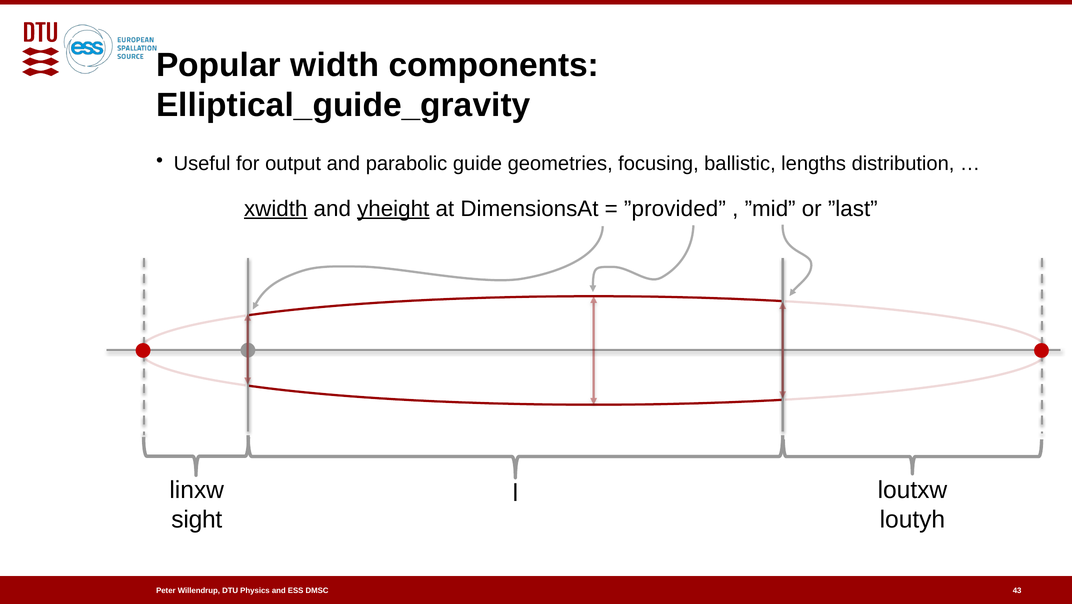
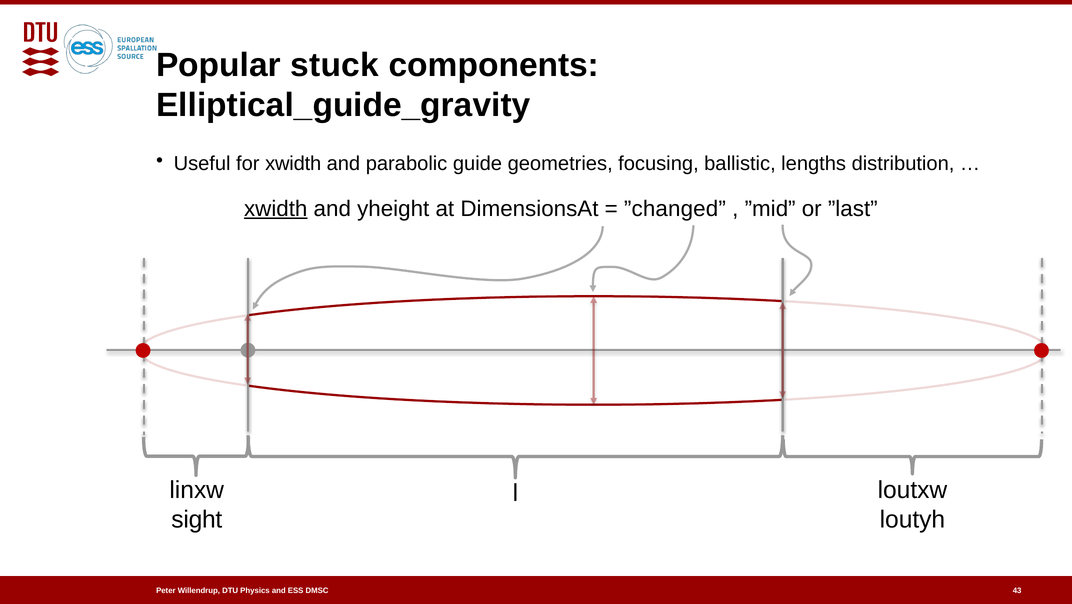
width: width -> stuck
for output: output -> xwidth
yheight underline: present -> none
”provided: ”provided -> ”changed
